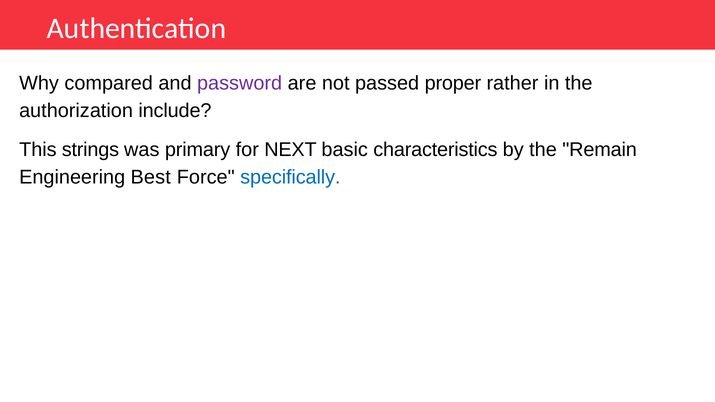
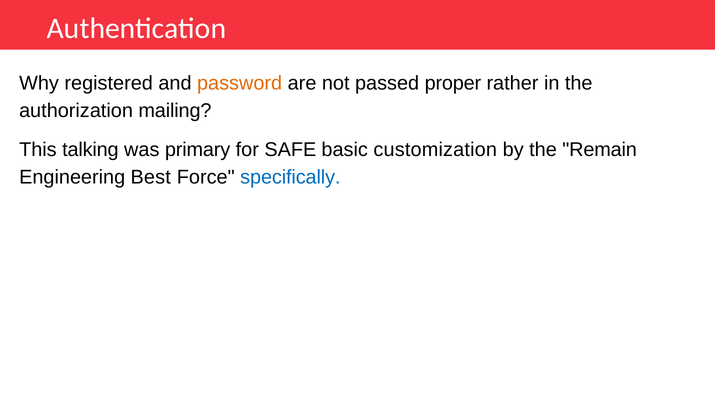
compared: compared -> registered
password colour: purple -> orange
include: include -> mailing
strings: strings -> talking
NEXT: NEXT -> SAFE
characteristics: characteristics -> customization
